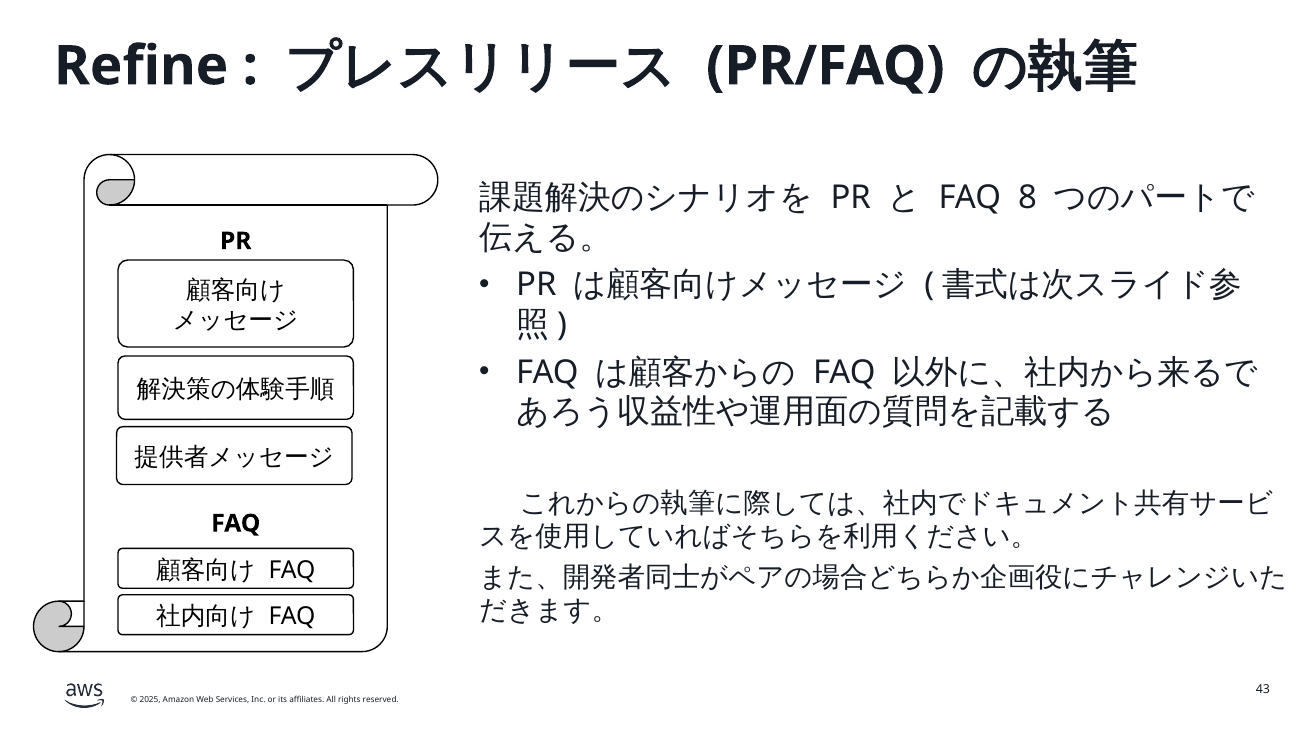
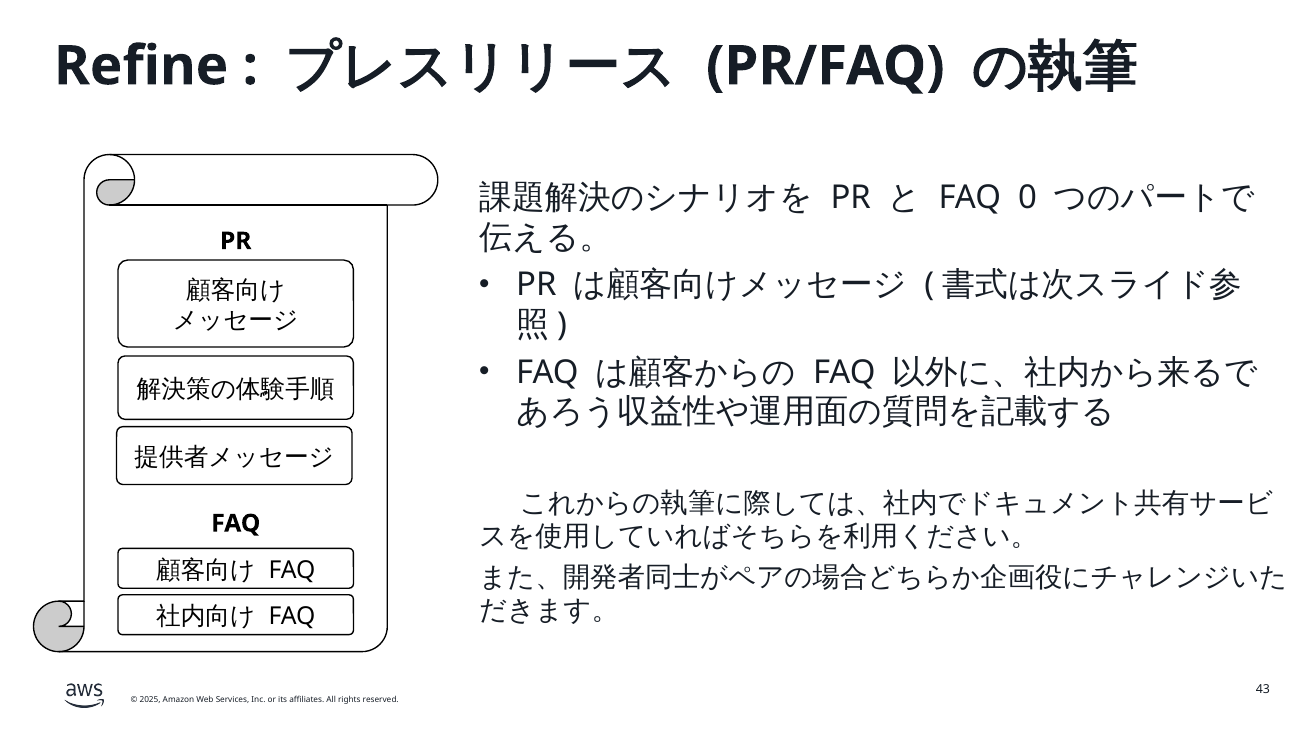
8: 8 -> 0
